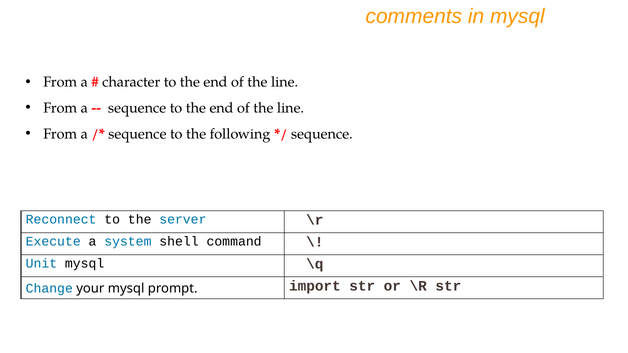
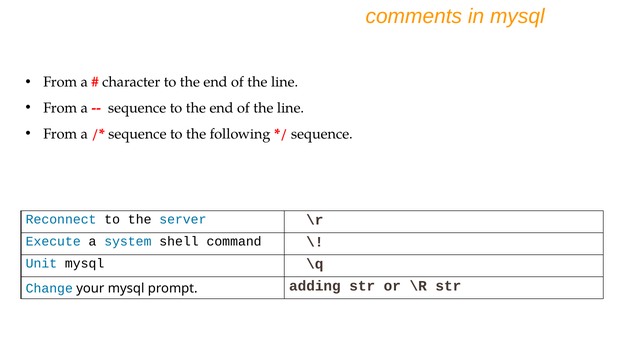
import: import -> adding
